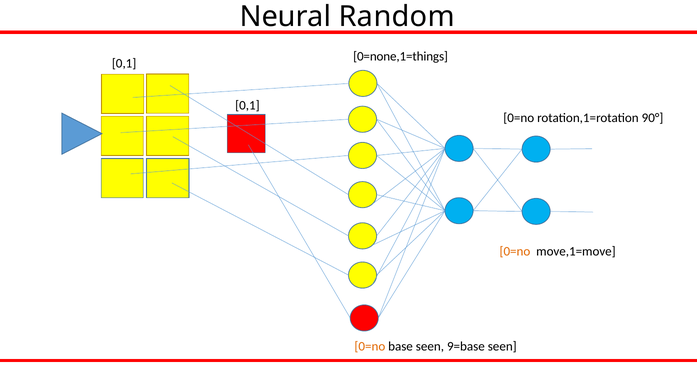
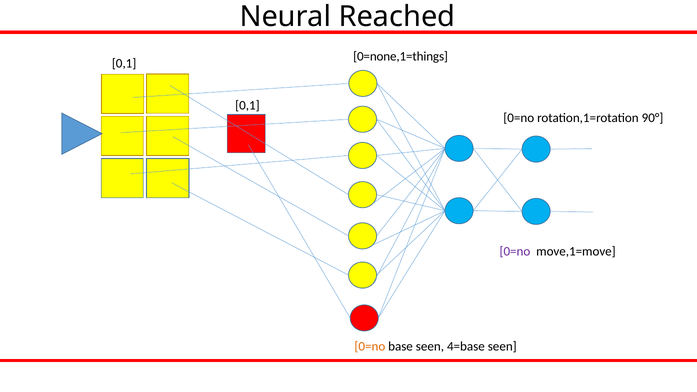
Random: Random -> Reached
0=no at (515, 252) colour: orange -> purple
9=base: 9=base -> 4=base
